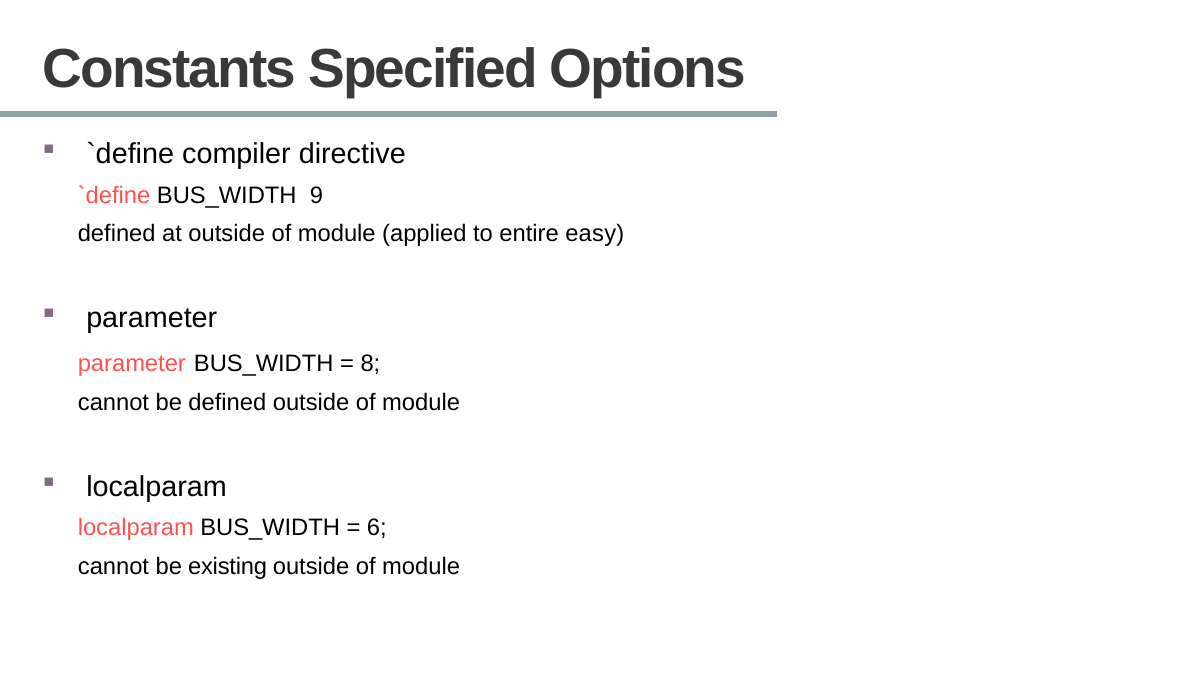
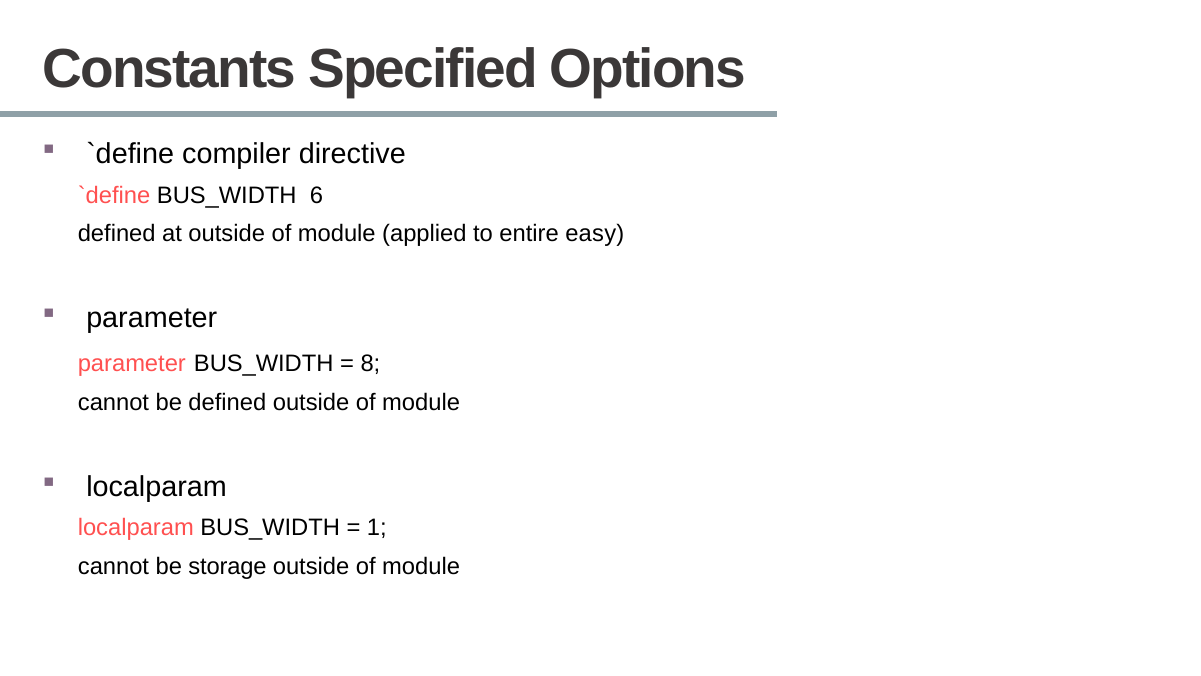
9: 9 -> 6
6: 6 -> 1
existing: existing -> storage
